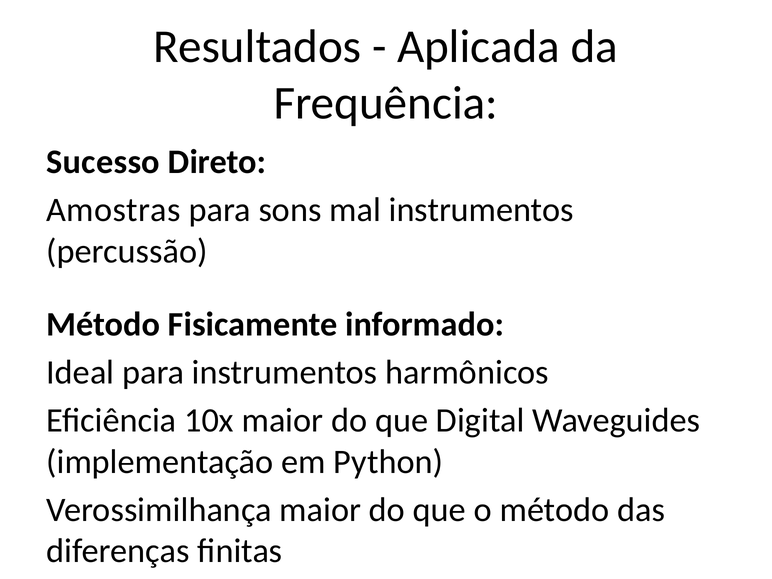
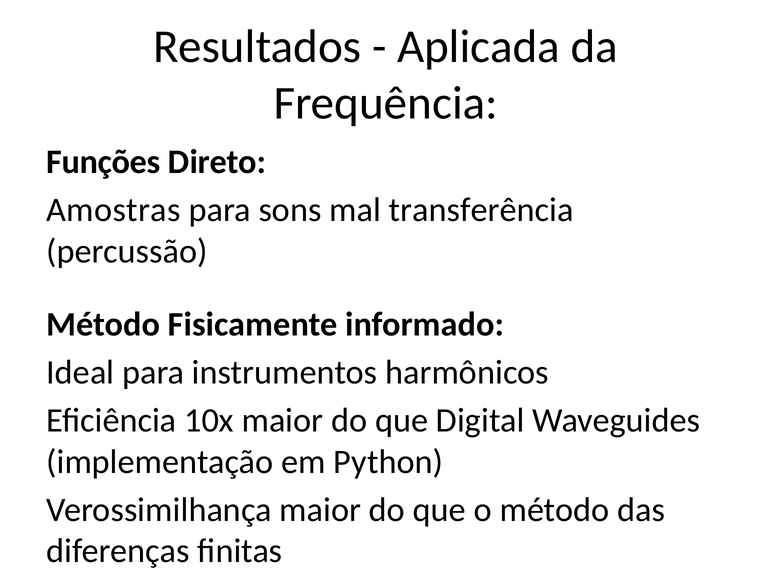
Sucesso: Sucesso -> Funções
mal instrumentos: instrumentos -> transferência
